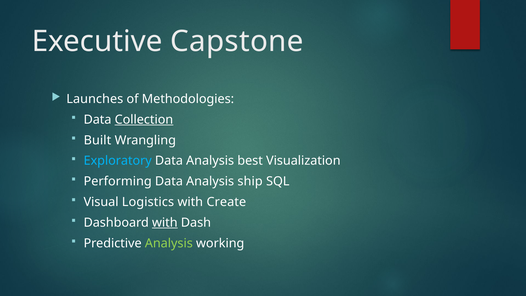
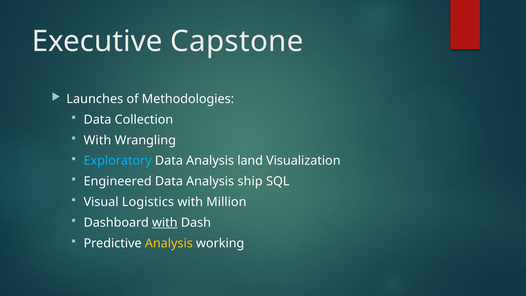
Collection underline: present -> none
Built at (97, 140): Built -> With
best: best -> land
Performing: Performing -> Engineered
Create: Create -> Million
Analysis at (169, 243) colour: light green -> yellow
